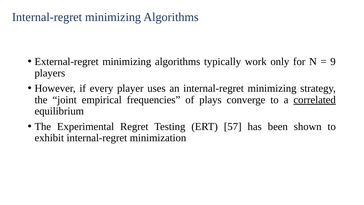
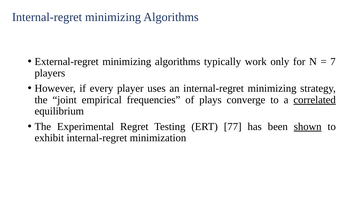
9: 9 -> 7
57: 57 -> 77
shown underline: none -> present
